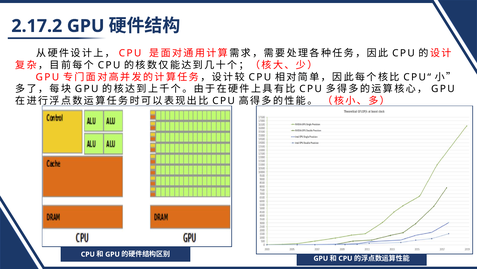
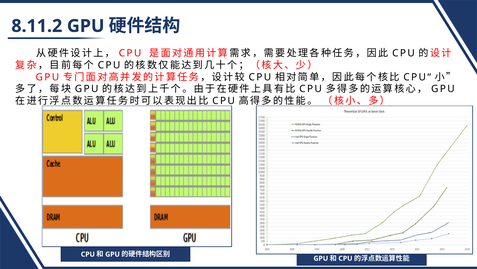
2.17.2: 2.17.2 -> 8.11.2
